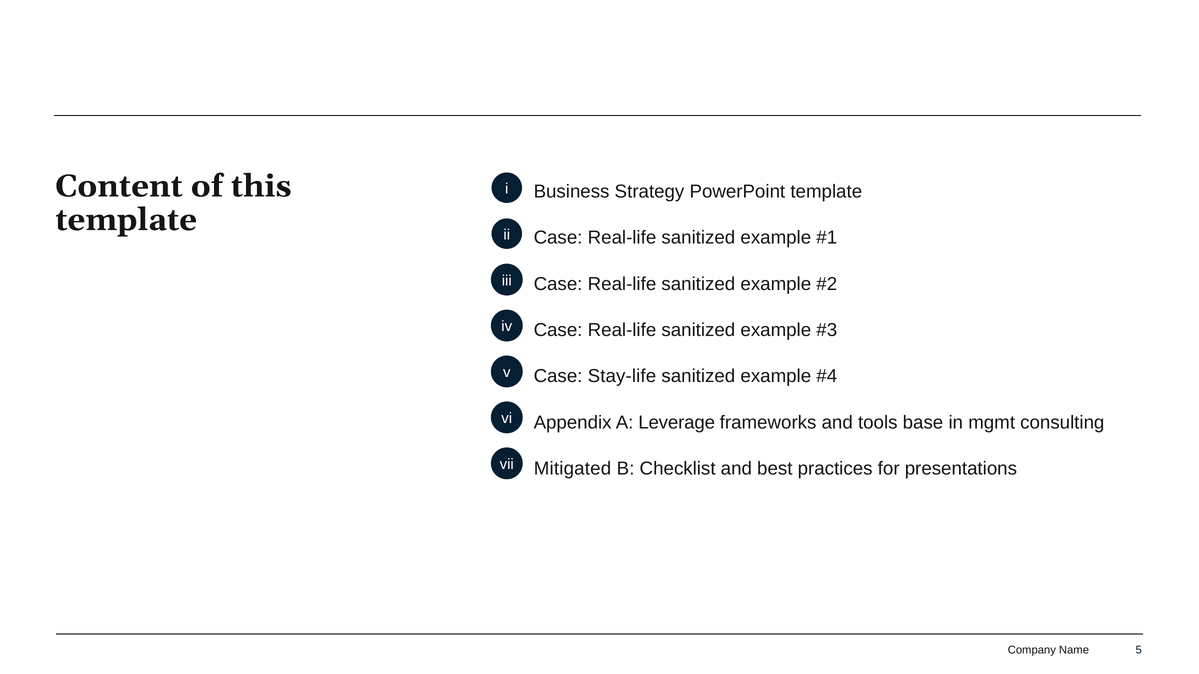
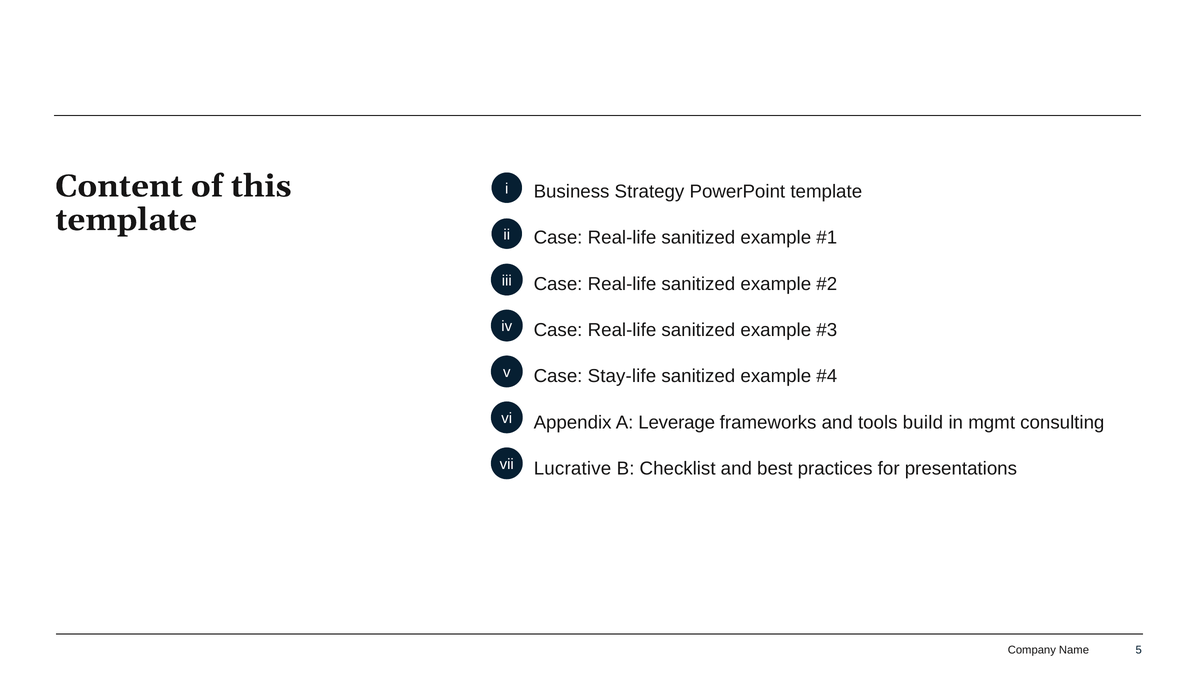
base: base -> build
Mitigated: Mitigated -> Lucrative
